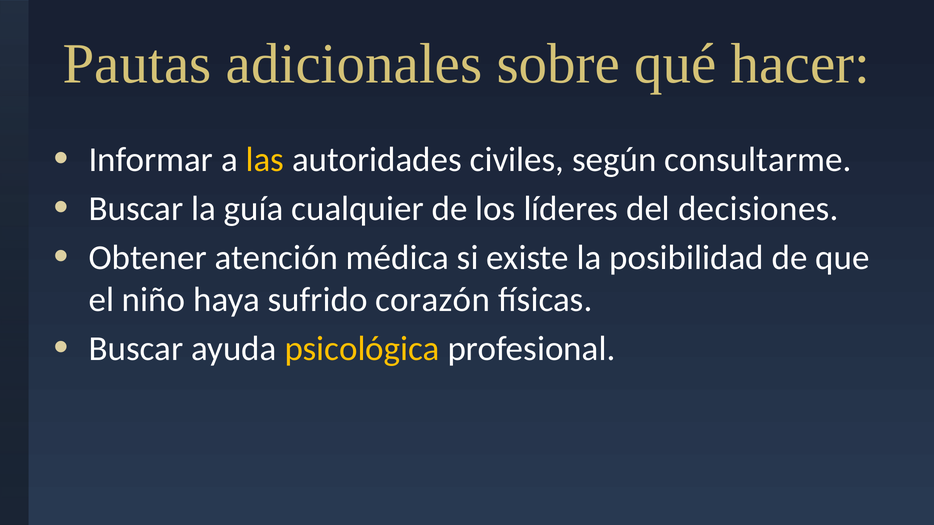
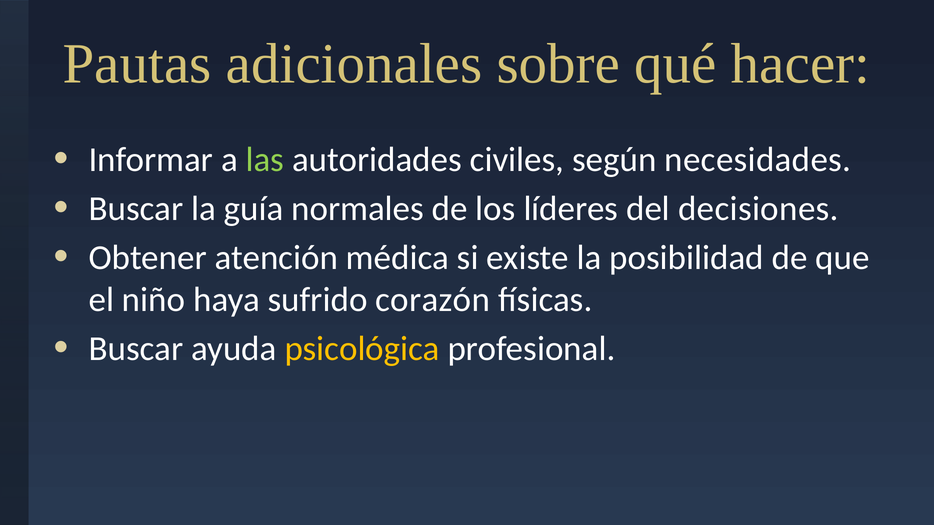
las colour: yellow -> light green
consultarme: consultarme -> necesidades
cualquier: cualquier -> normales
